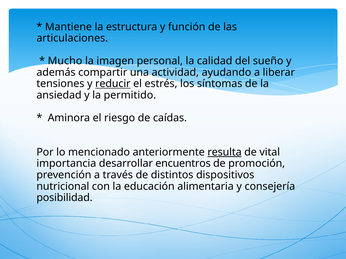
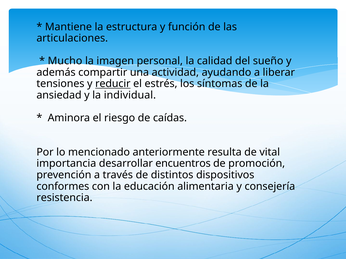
permitido: permitido -> individual
resulta underline: present -> none
nutricional: nutricional -> conformes
posibilidad: posibilidad -> resistencia
